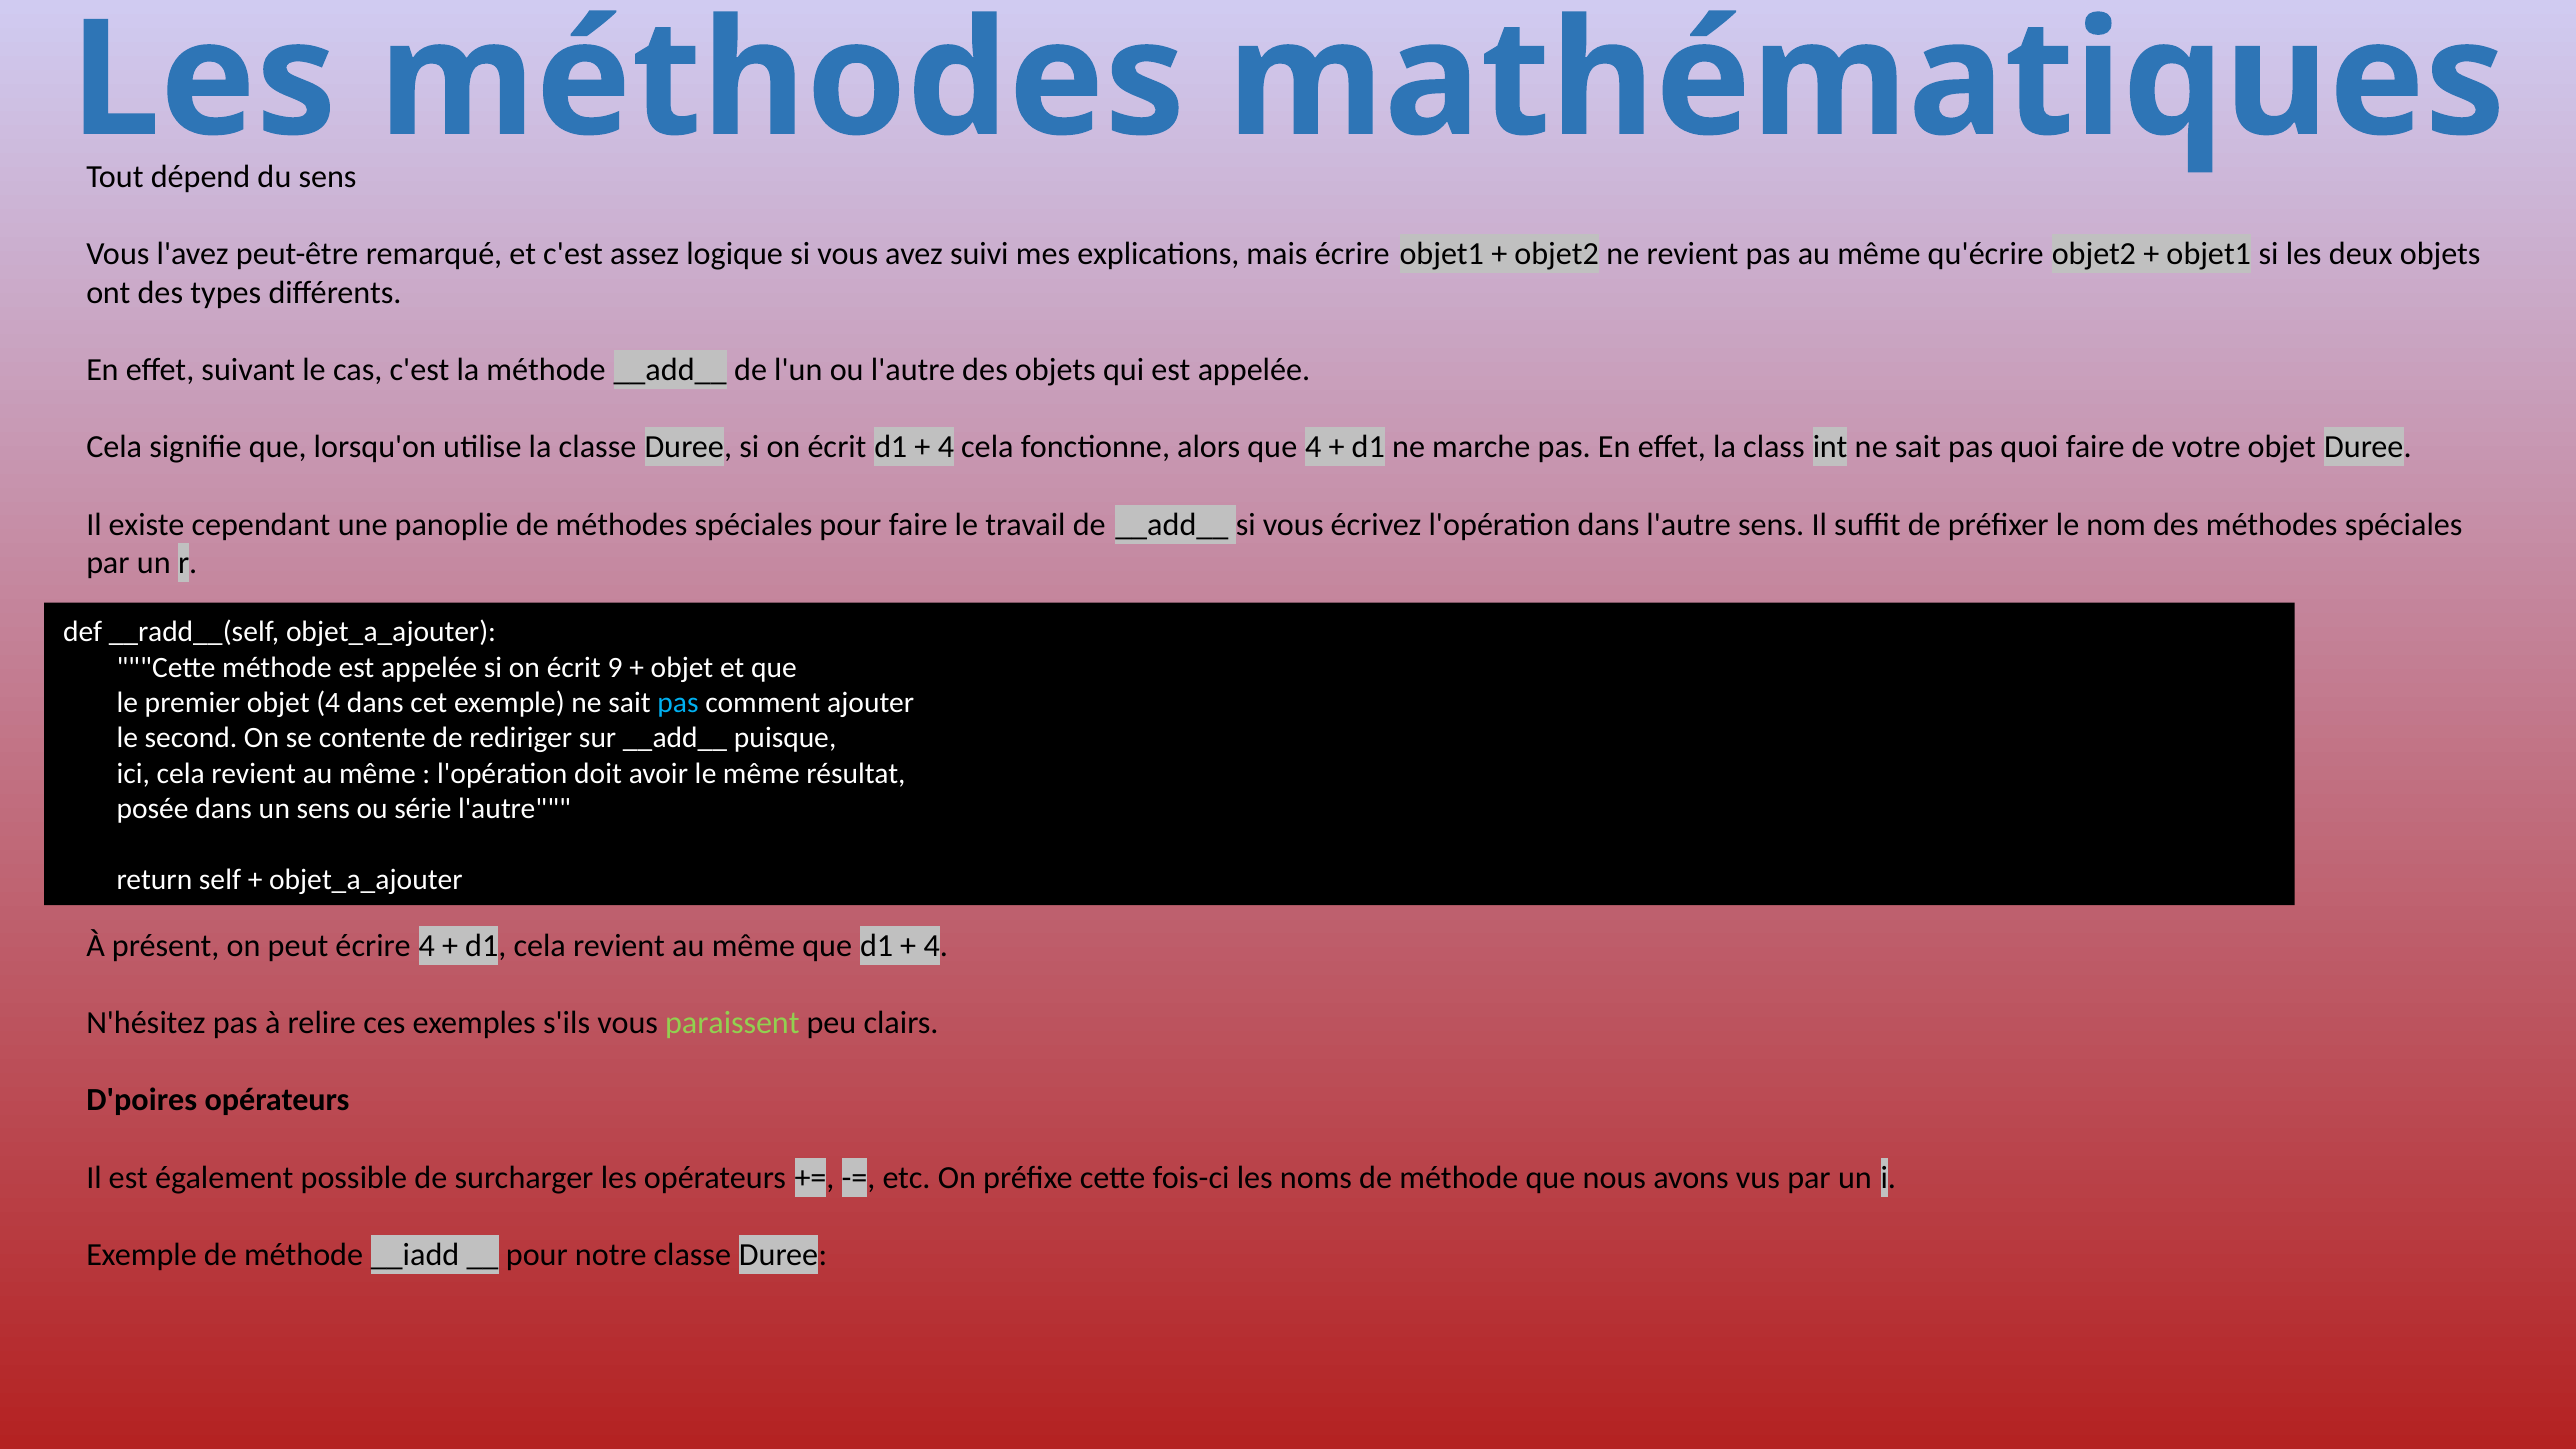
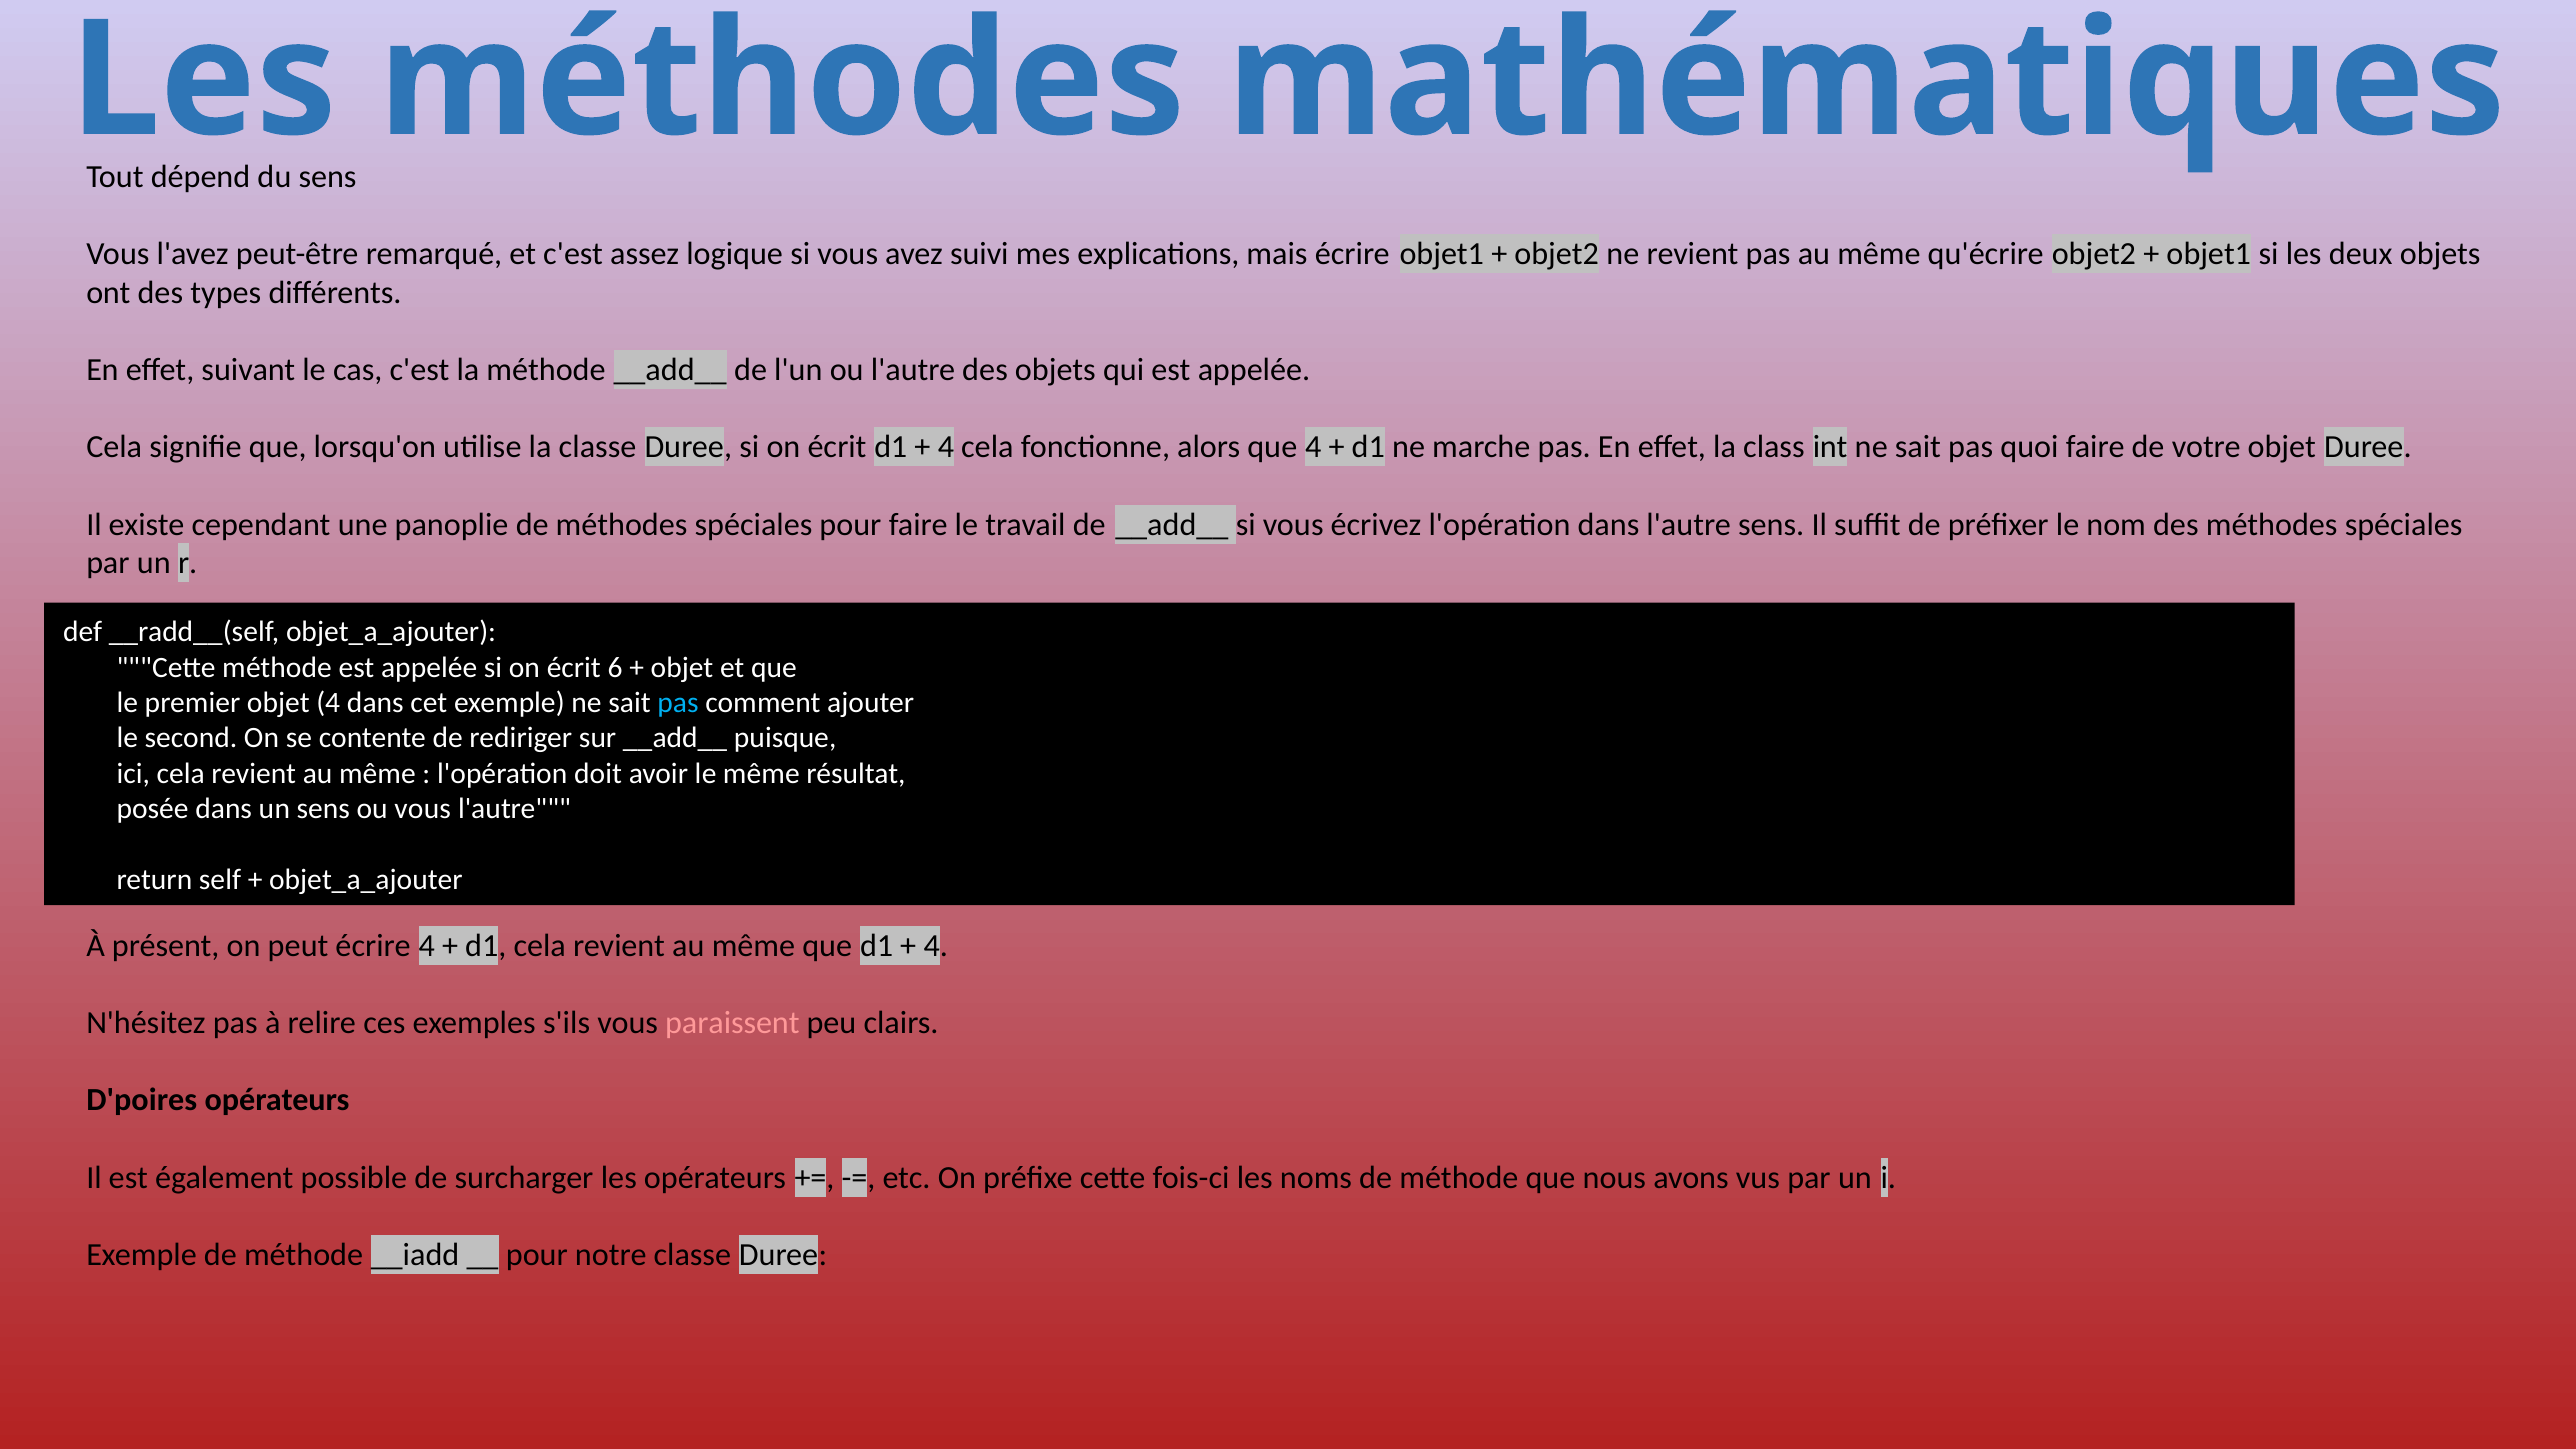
9: 9 -> 6
ou série: série -> vous
paraissent colour: light green -> pink
